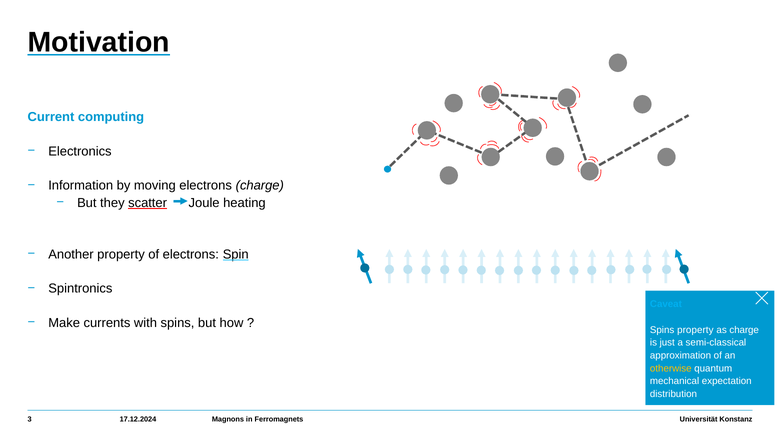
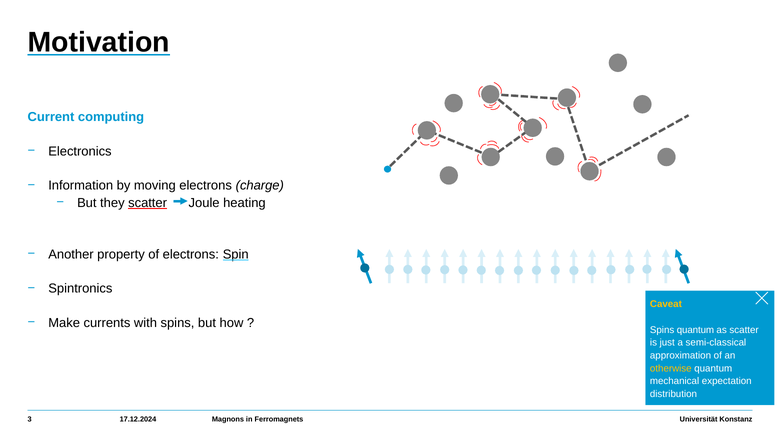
Caveat colour: light blue -> yellow
Spins property: property -> quantum
as charge: charge -> scatter
